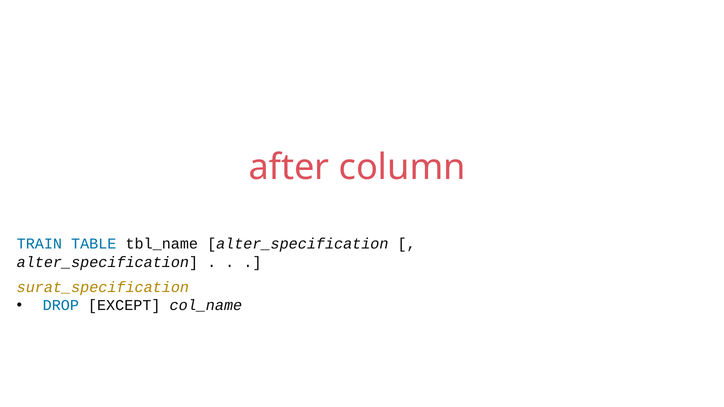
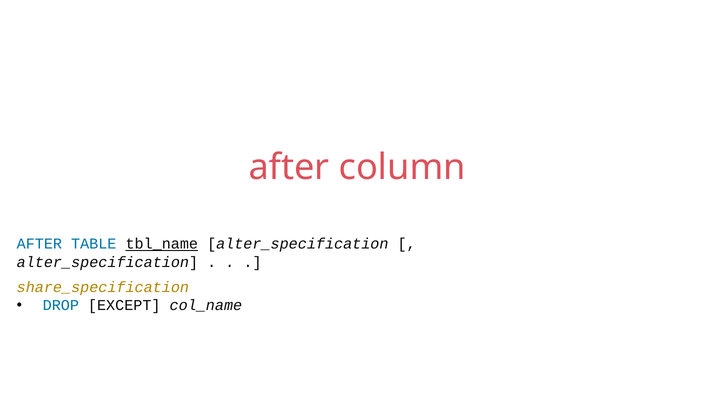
TRAIN at (39, 244): TRAIN -> AFTER
tbl_name underline: none -> present
surat_specification: surat_specification -> share_specification
